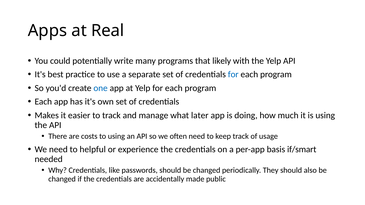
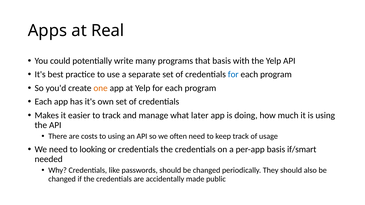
that likely: likely -> basis
one colour: blue -> orange
helpful: helpful -> looking
or experience: experience -> credentials
